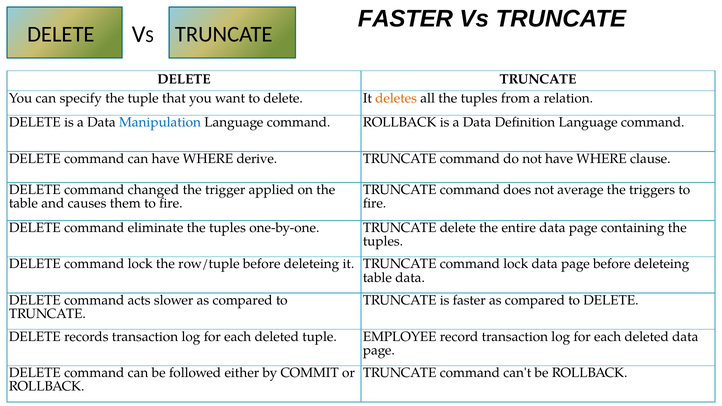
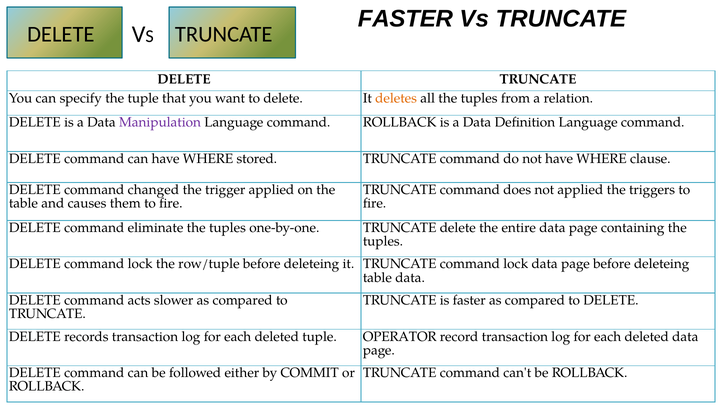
Manipulation colour: blue -> purple
derive: derive -> stored
not average: average -> applied
EMPLOYEE: EMPLOYEE -> OPERATOR
